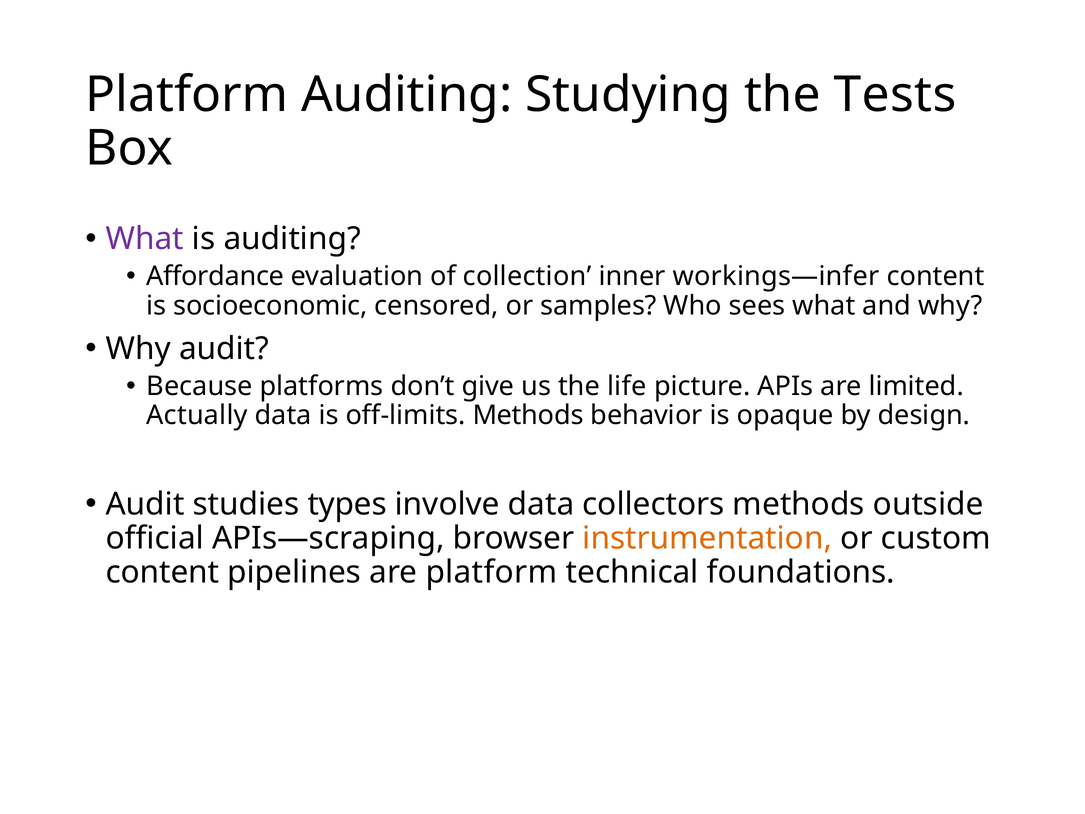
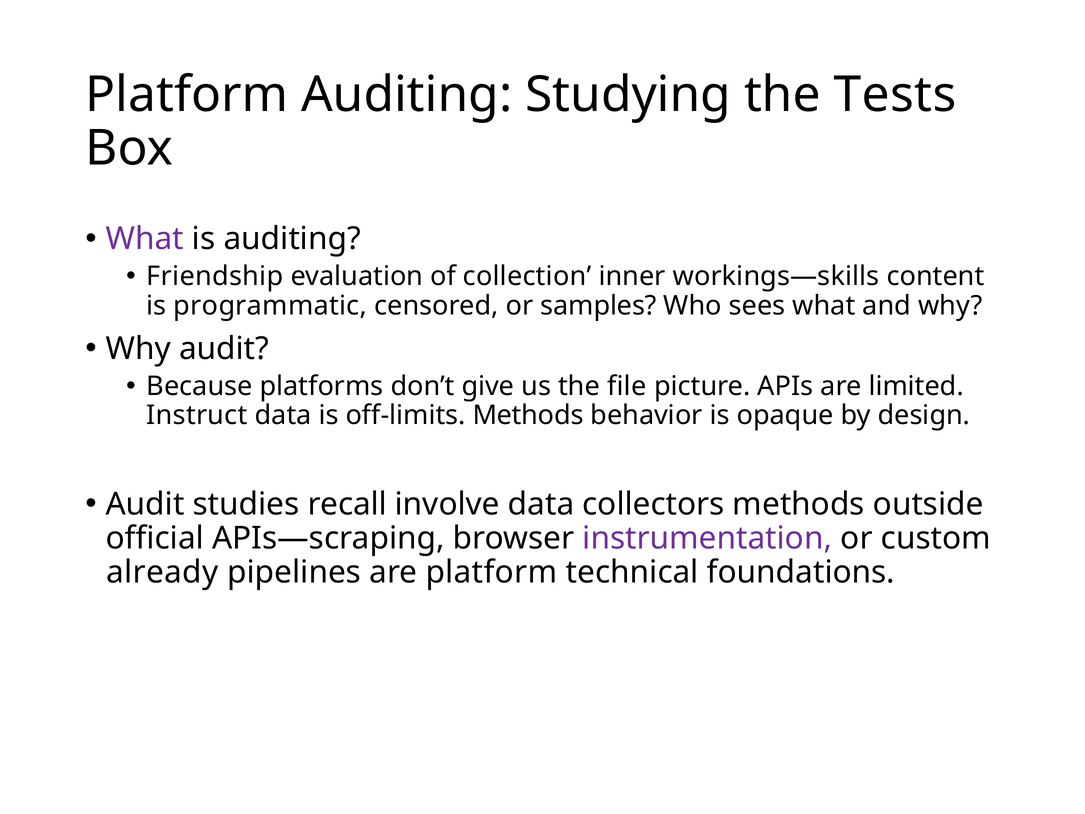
Affordance: Affordance -> Friendship
workings—infer: workings—infer -> workings—skills
socioeconomic: socioeconomic -> programmatic
life: life -> file
Actually: Actually -> Instruct
types: types -> recall
instrumentation colour: orange -> purple
content at (162, 572): content -> already
